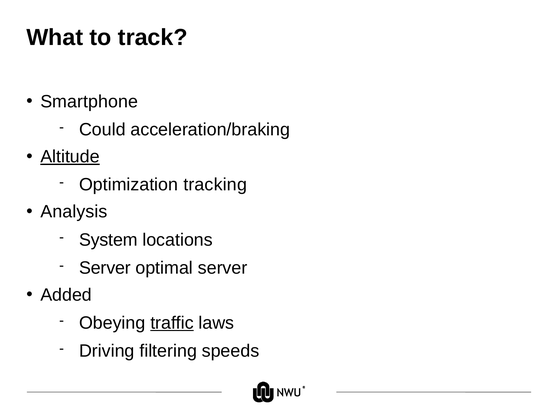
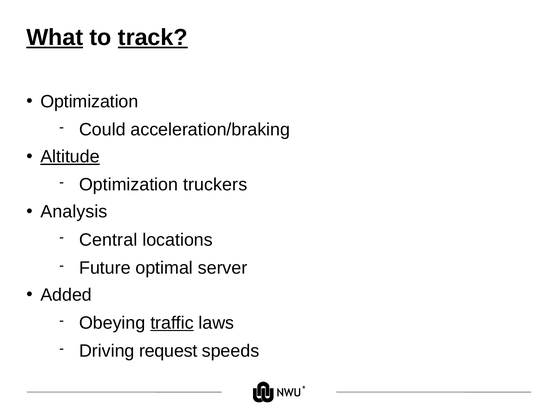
What underline: none -> present
track underline: none -> present
Smartphone at (89, 101): Smartphone -> Optimization
tracking: tracking -> truckers
System: System -> Central
Server at (105, 268): Server -> Future
filtering: filtering -> request
